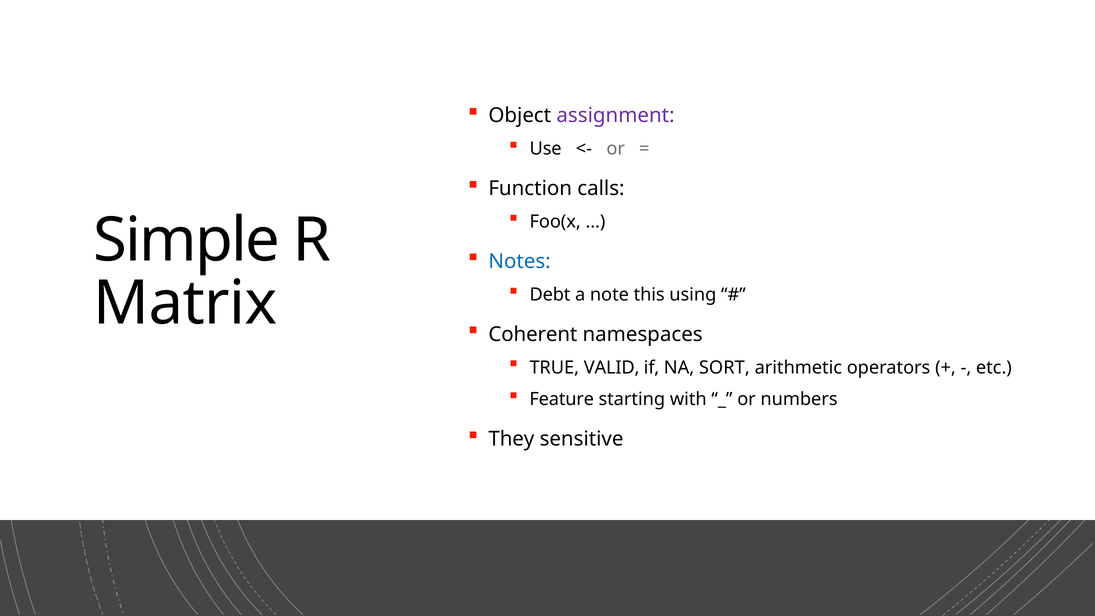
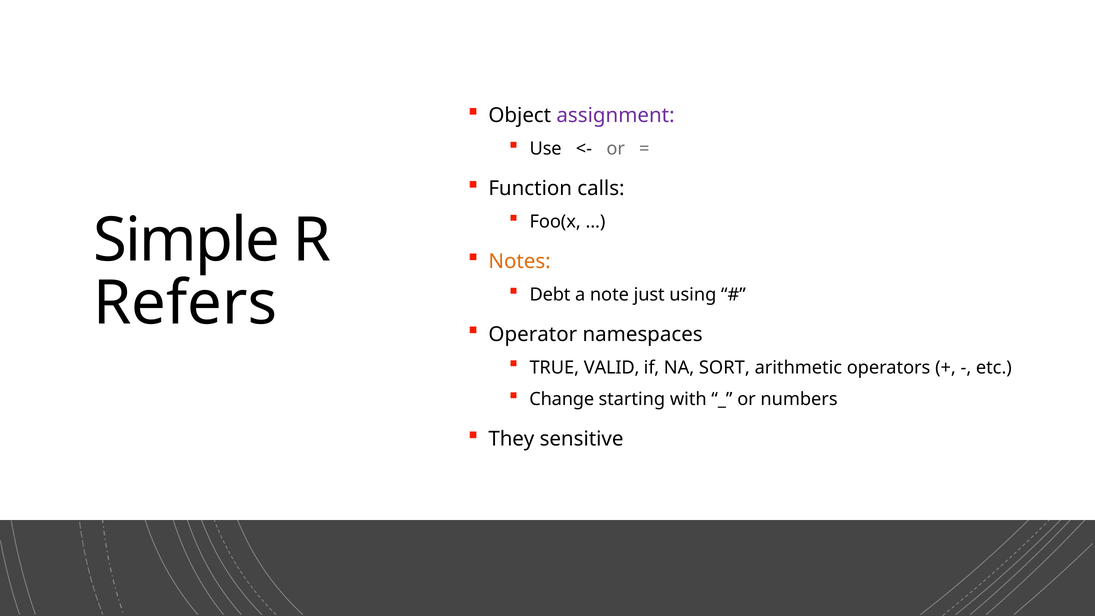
Notes colour: blue -> orange
this: this -> just
Matrix: Matrix -> Refers
Coherent: Coherent -> Operator
Feature: Feature -> Change
